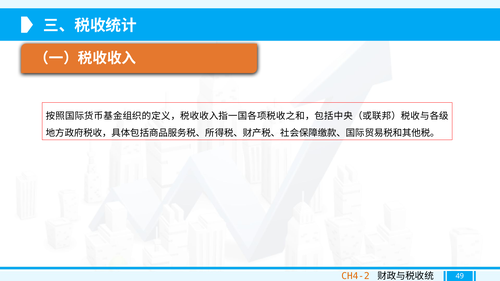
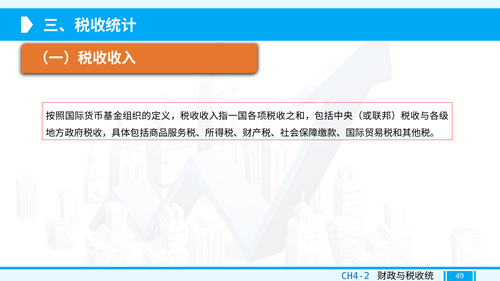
CH4-2 colour: orange -> blue
